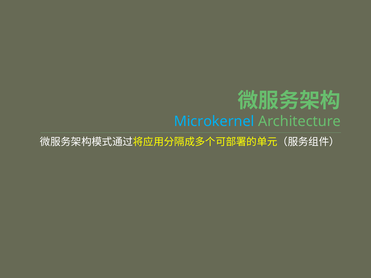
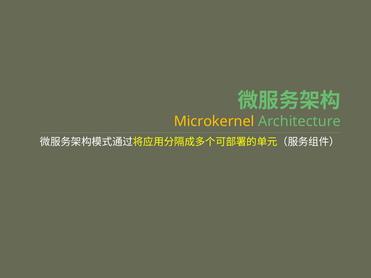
Microkernel colour: light blue -> yellow
